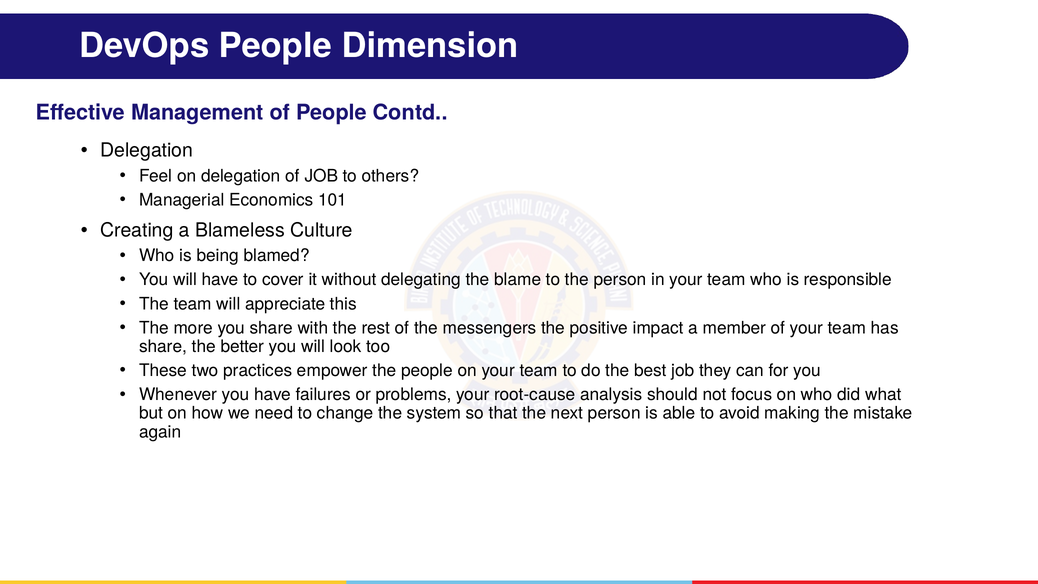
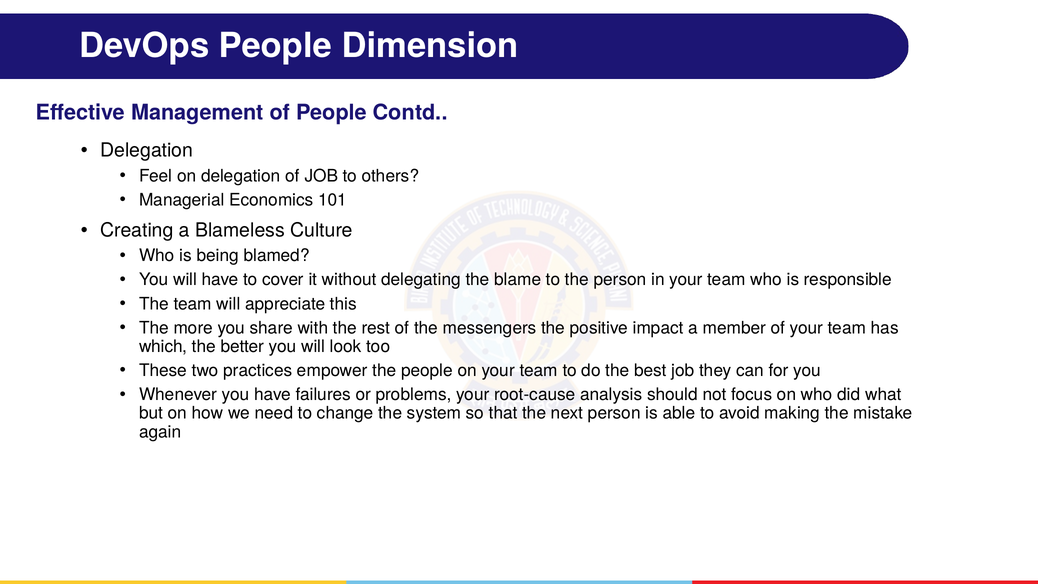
share at (163, 346): share -> which
